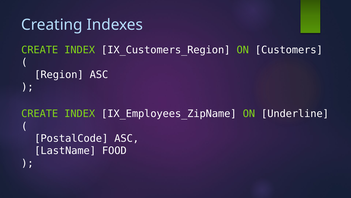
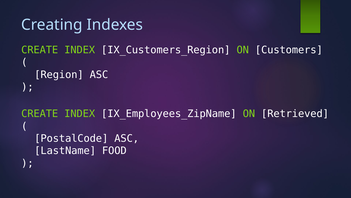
Underline: Underline -> Retrieved
